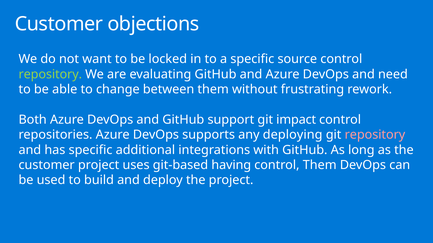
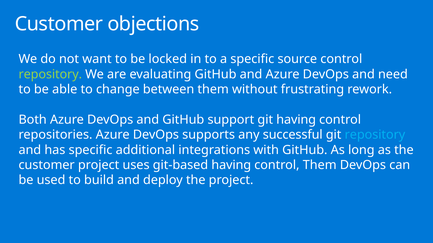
git impact: impact -> having
deploying: deploying -> successful
repository at (375, 135) colour: pink -> light blue
